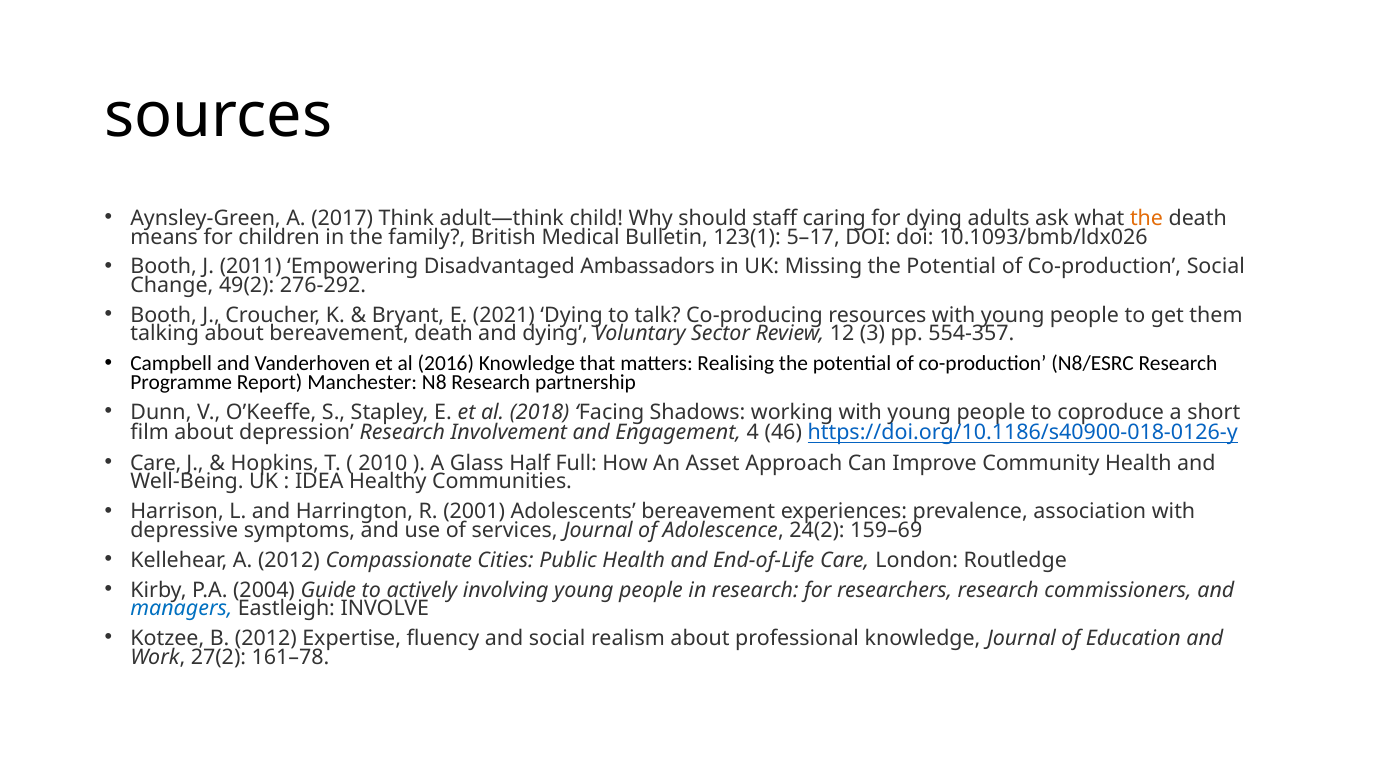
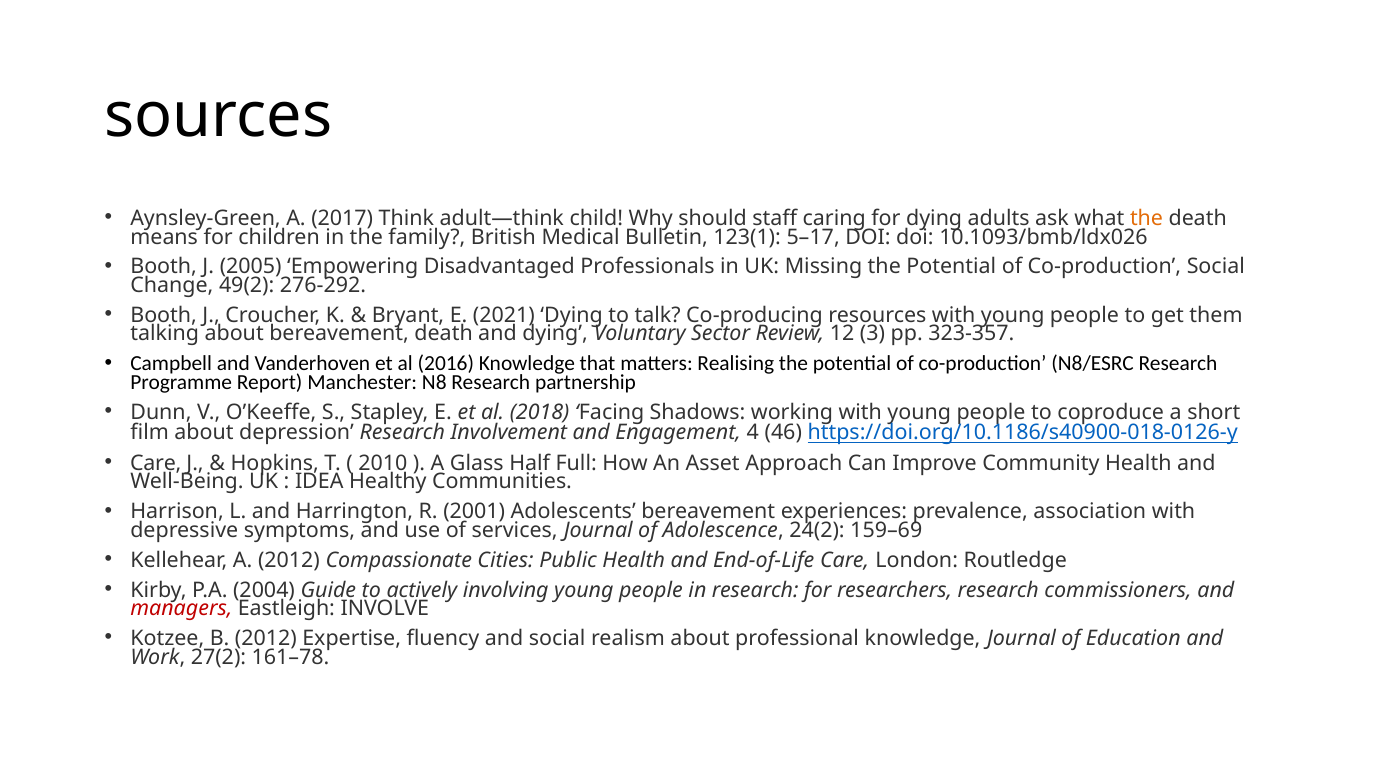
2011: 2011 -> 2005
Ambassadors: Ambassadors -> Professionals
554-357: 554-357 -> 323-357
managers colour: blue -> red
